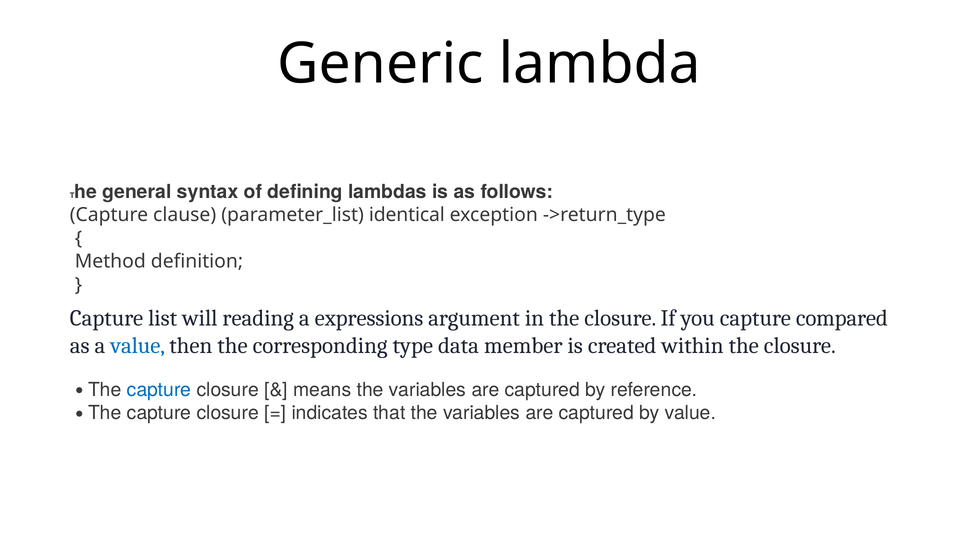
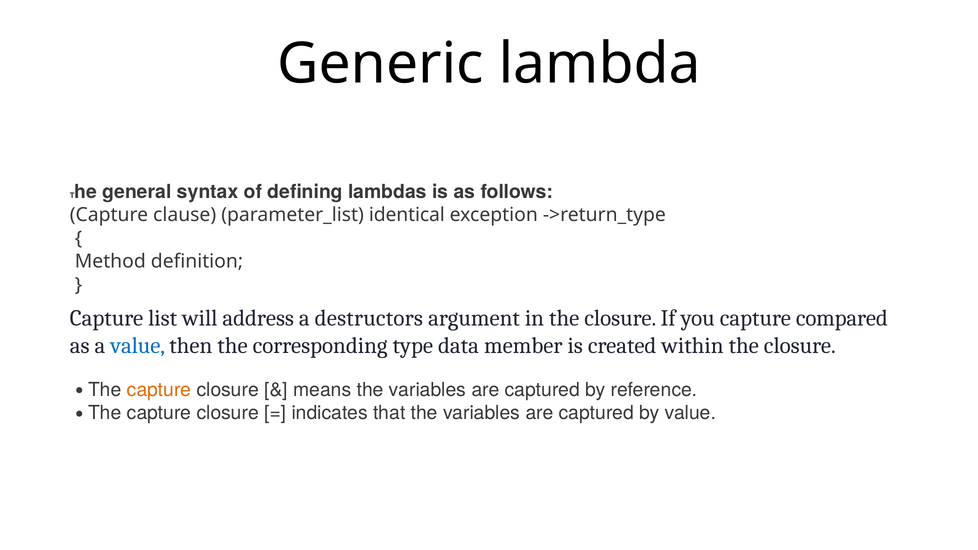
reading: reading -> address
expressions: expressions -> destructors
capture at (159, 390) colour: blue -> orange
